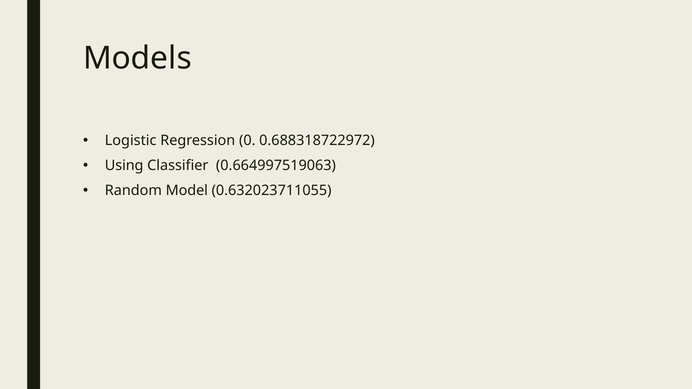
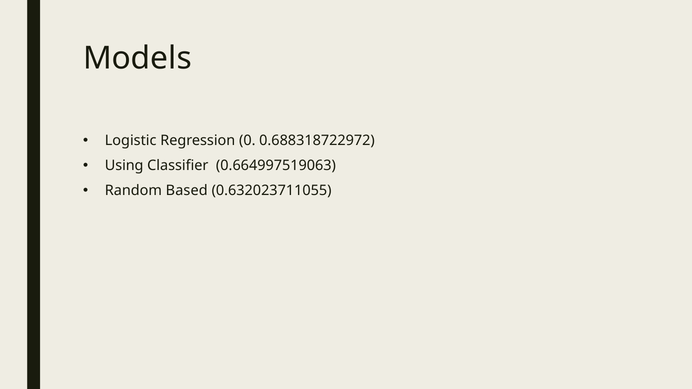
Model: Model -> Based
